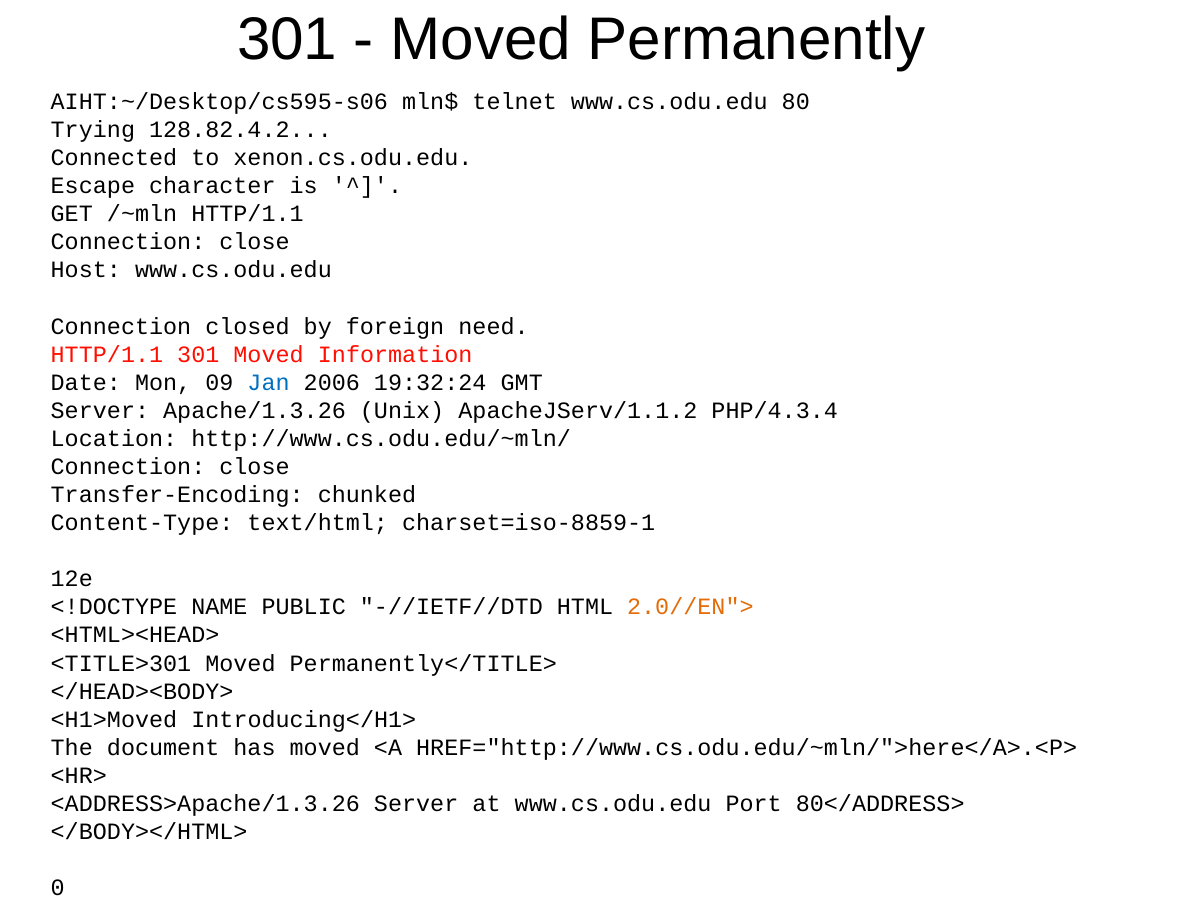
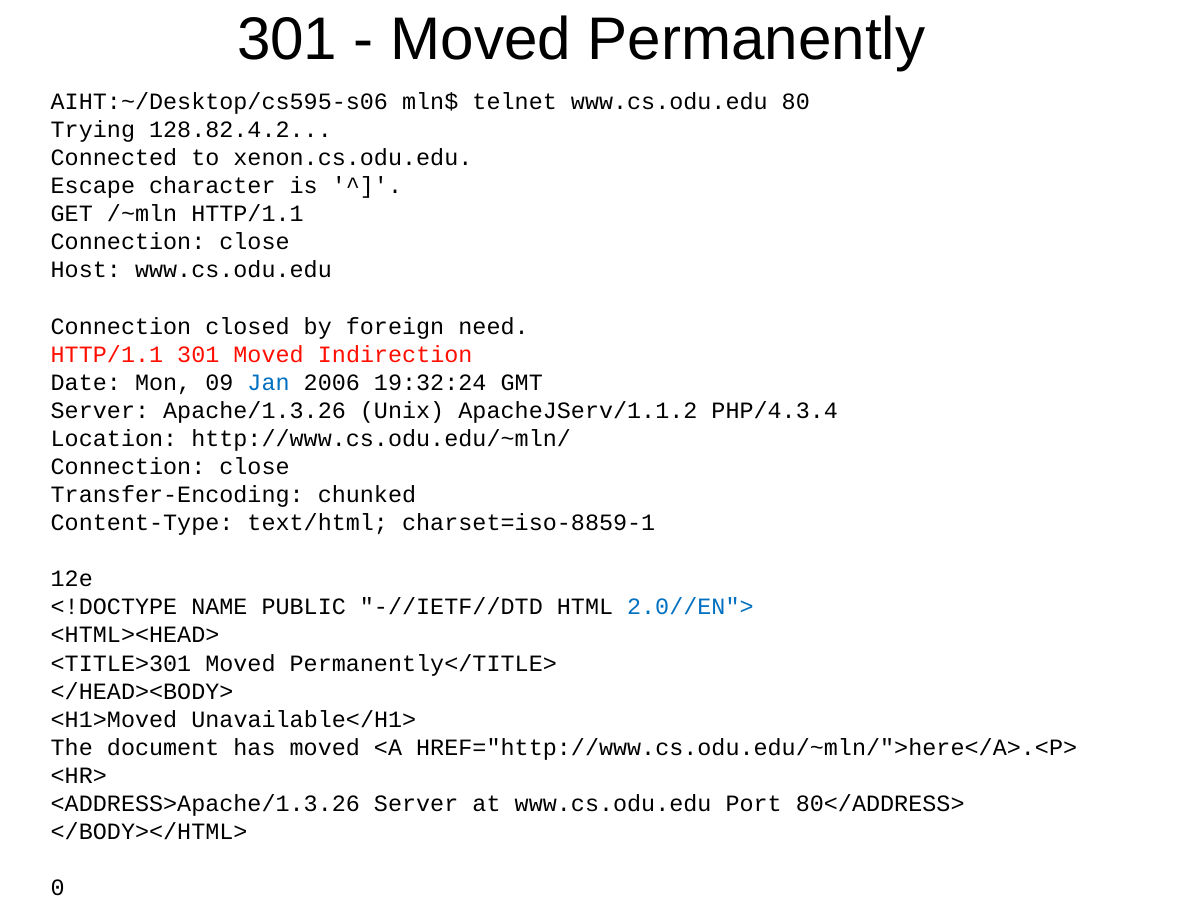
Information: Information -> Indirection
2.0//EN"> colour: orange -> blue
Introducing</H1>: Introducing</H1> -> Unavailable</H1>
